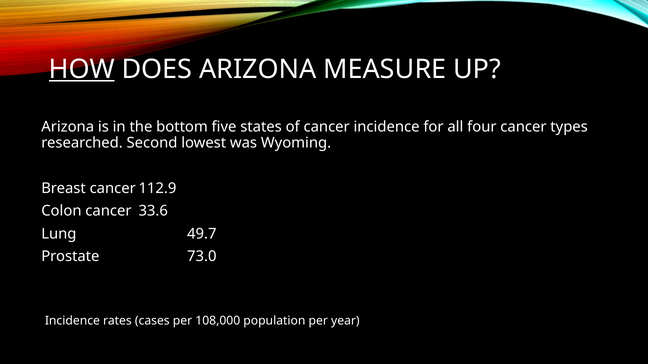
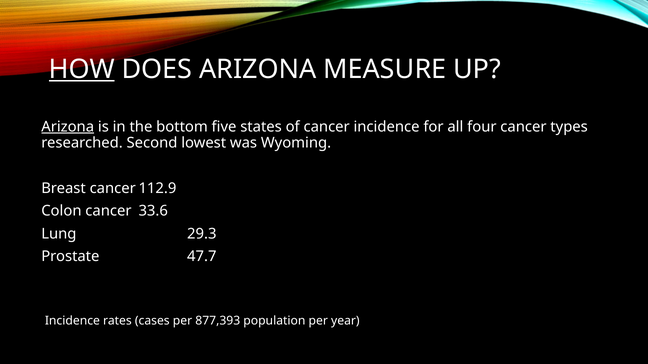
Arizona at (68, 127) underline: none -> present
49.7: 49.7 -> 29.3
73.0: 73.0 -> 47.7
108,000: 108,000 -> 877,393
